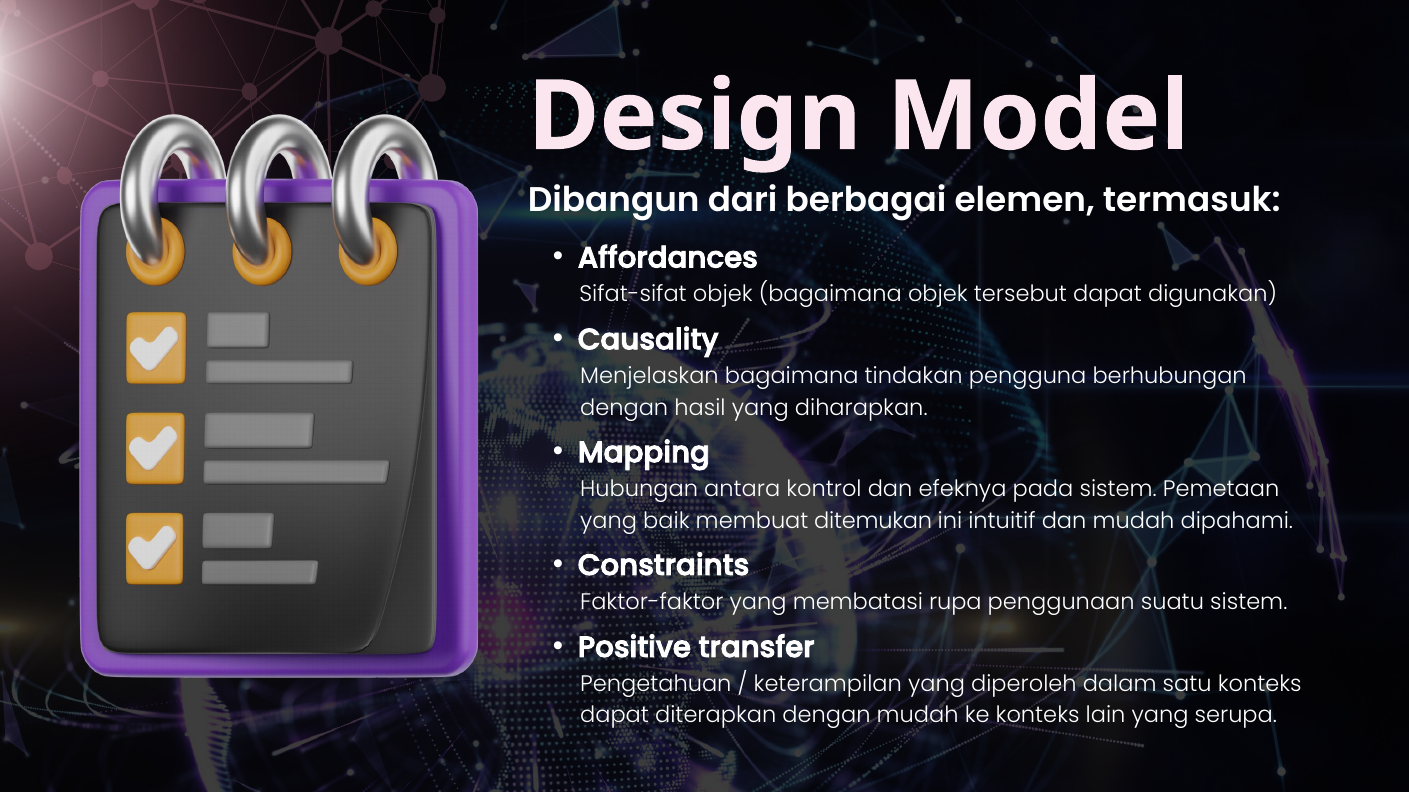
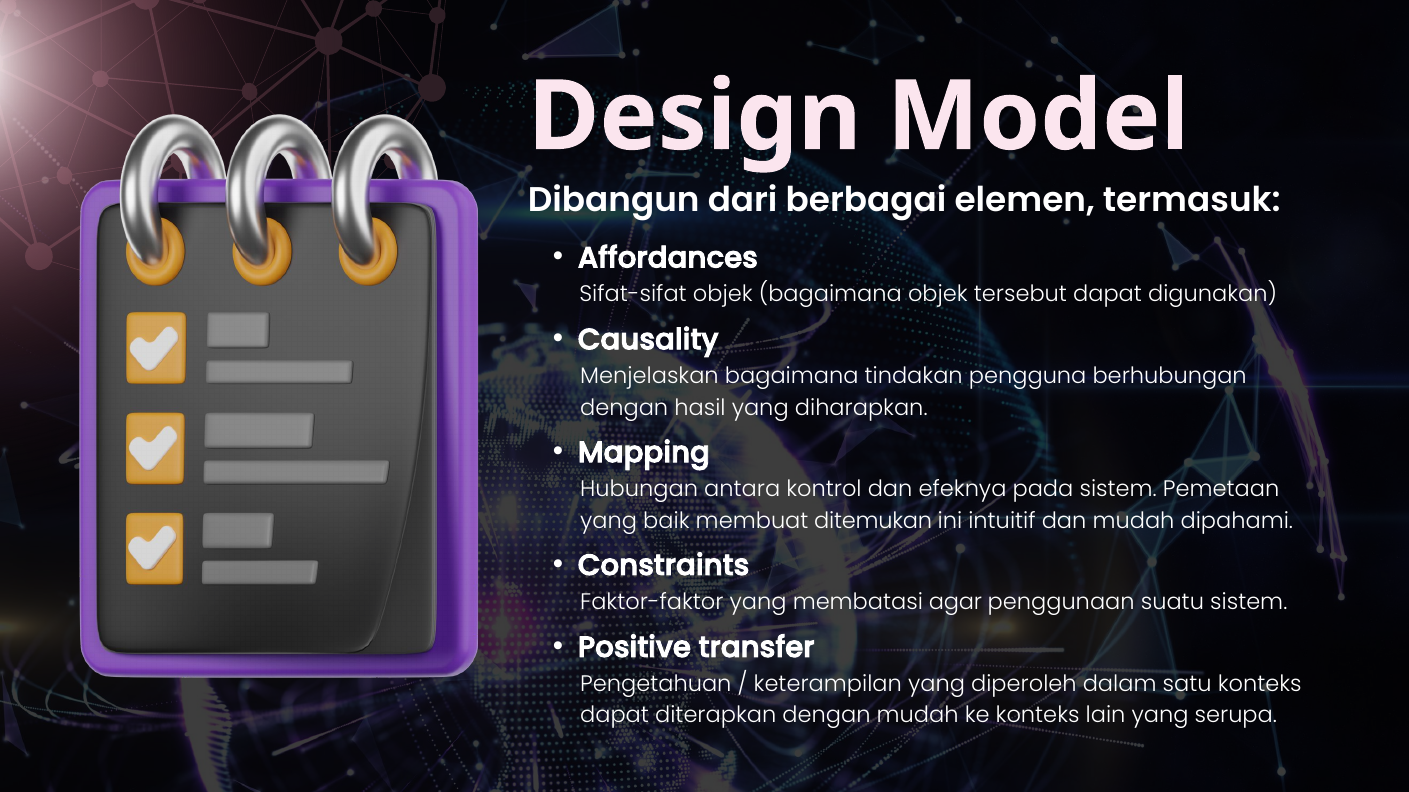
rupa: rupa -> agar
